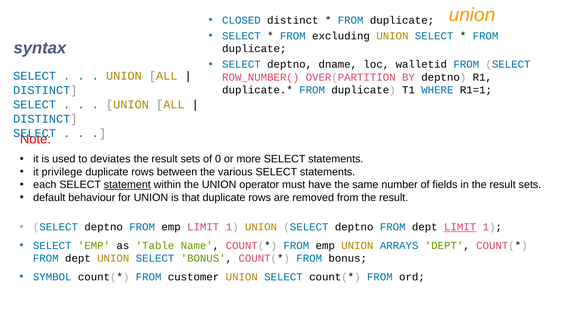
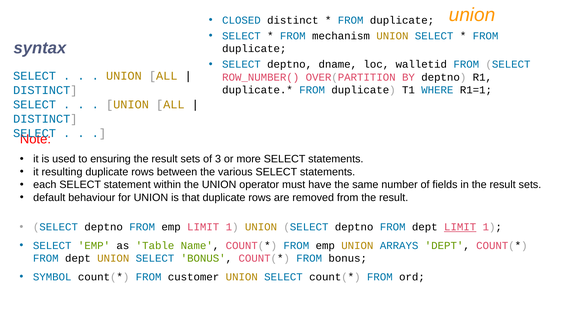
excluding: excluding -> mechanism
deviates: deviates -> ensuring
0: 0 -> 3
privilege: privilege -> resulting
statement underline: present -> none
